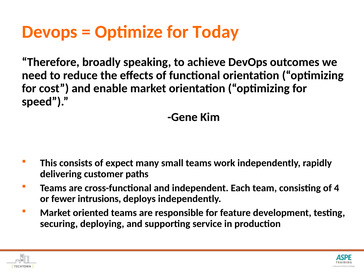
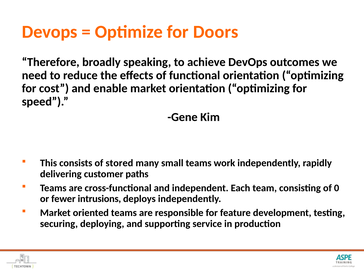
Today: Today -> Doors
expect: expect -> stored
4: 4 -> 0
